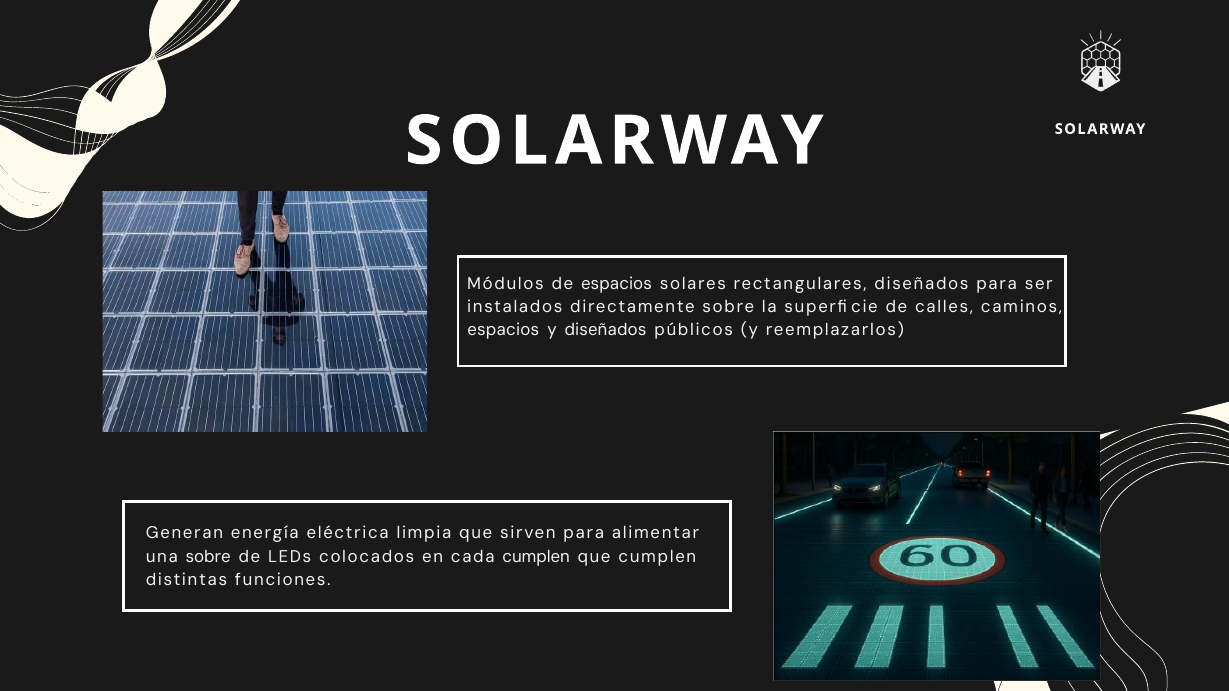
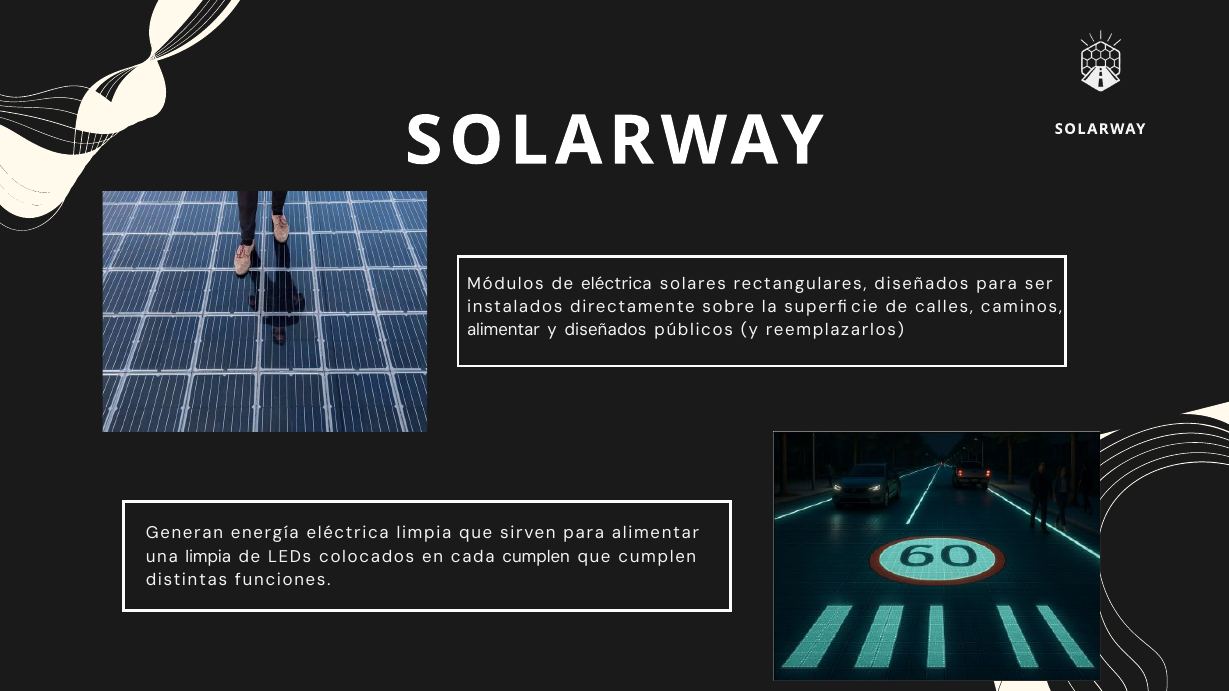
de espacios: espacios -> eléctrica
espacios at (503, 330): espacios -> alimentar
una sobre: sobre -> limpia
